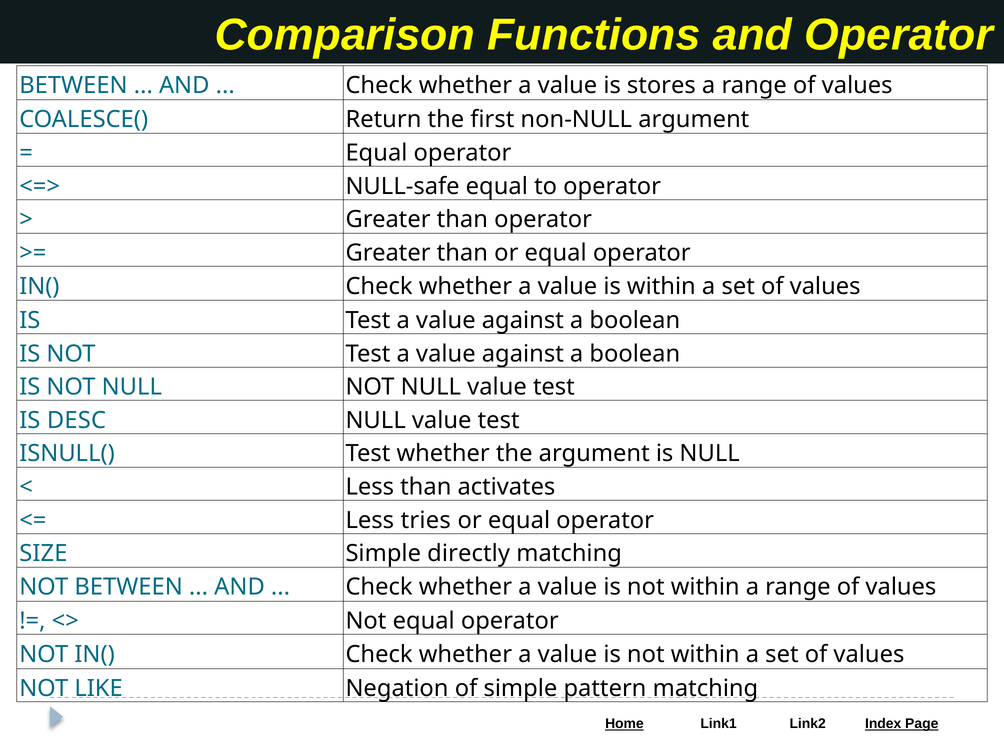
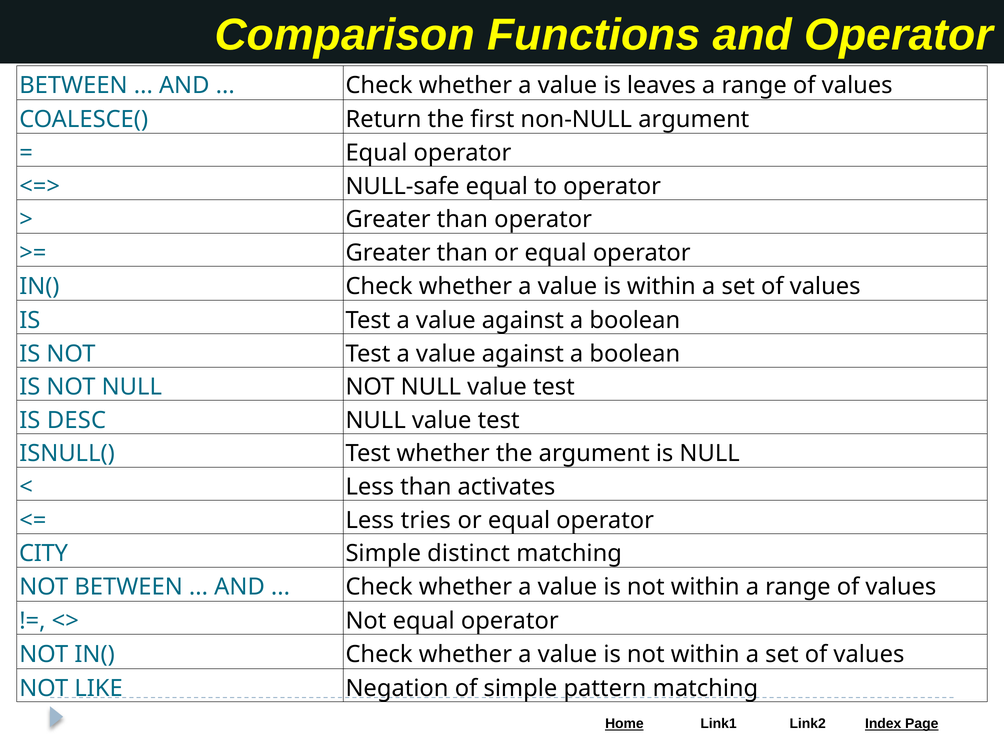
stores: stores -> leaves
SIZE: SIZE -> CITY
directly: directly -> distinct
